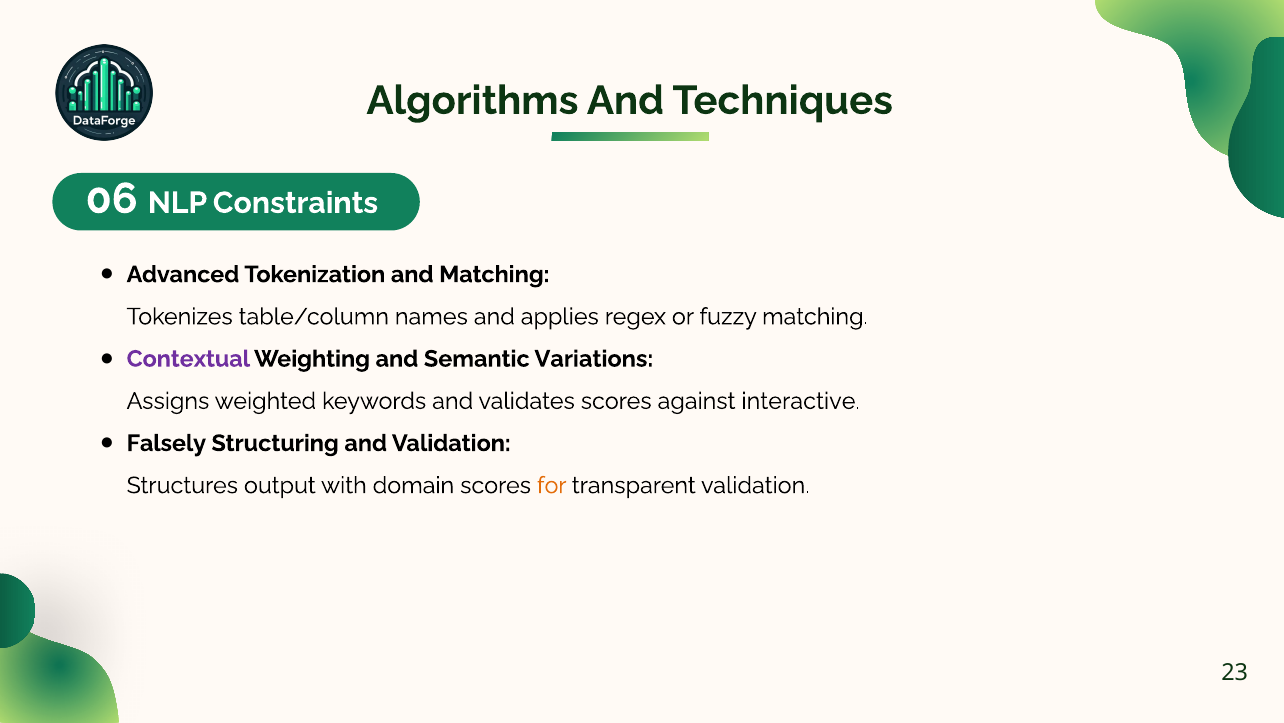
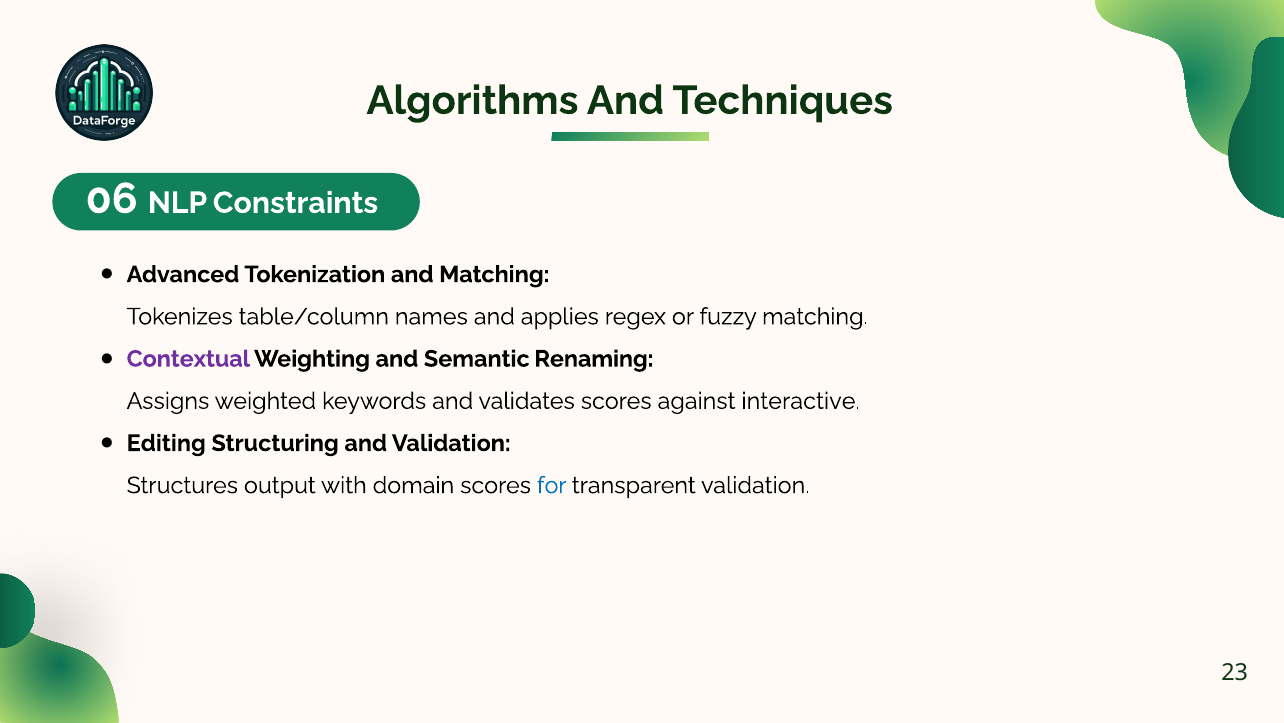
Variations: Variations -> Renaming
Falsely: Falsely -> Editing
for colour: orange -> blue
